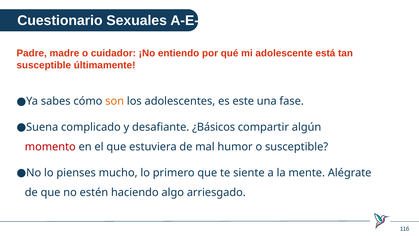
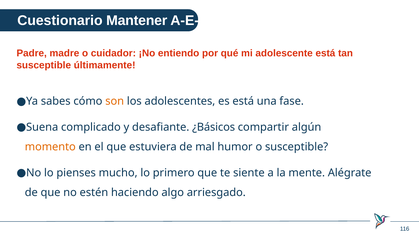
Sexuales: Sexuales -> Mantener
es este: este -> está
momento colour: red -> orange
